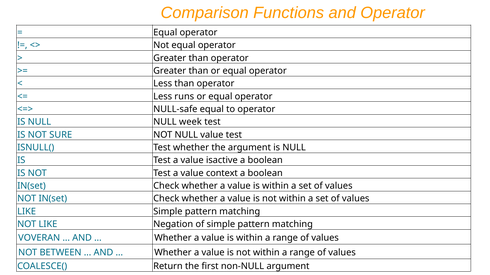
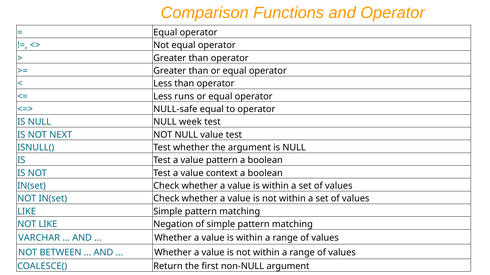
SURE: SURE -> NEXT
value isactive: isactive -> pattern
VOVERAN: VOVERAN -> VARCHAR
